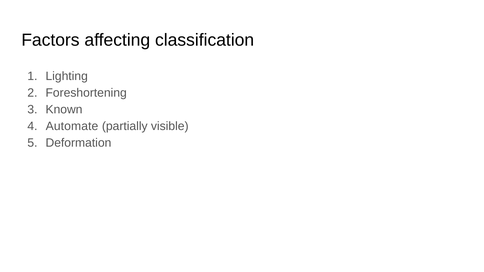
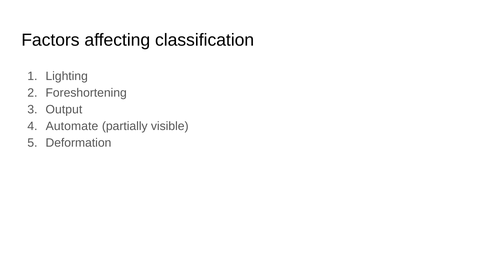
Known: Known -> Output
